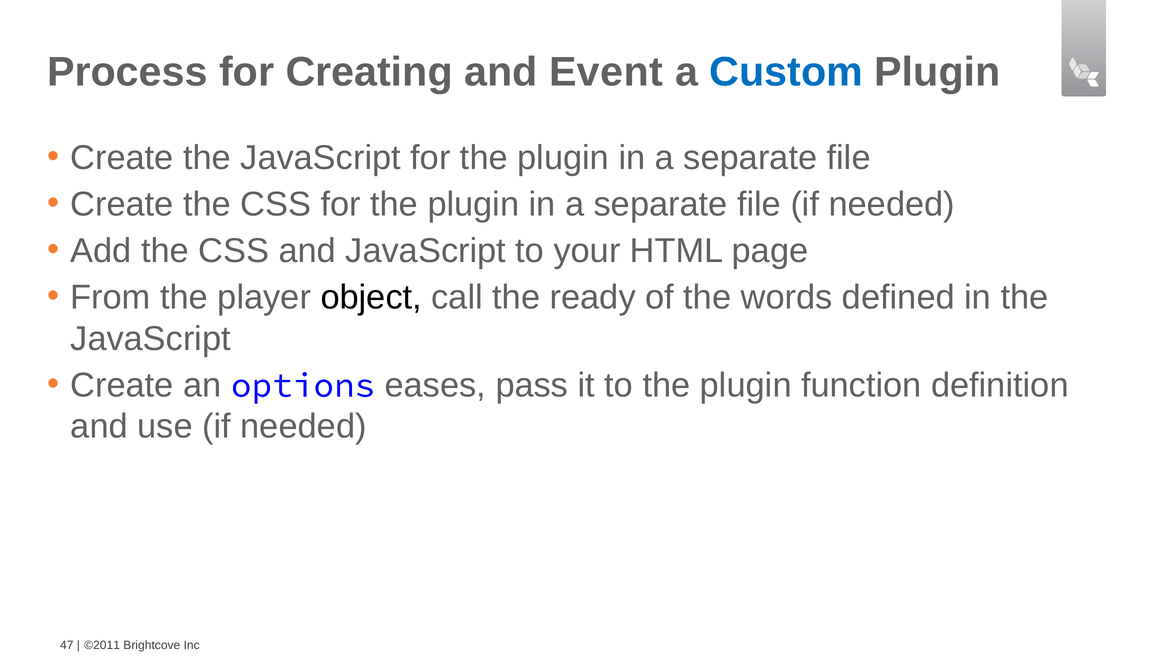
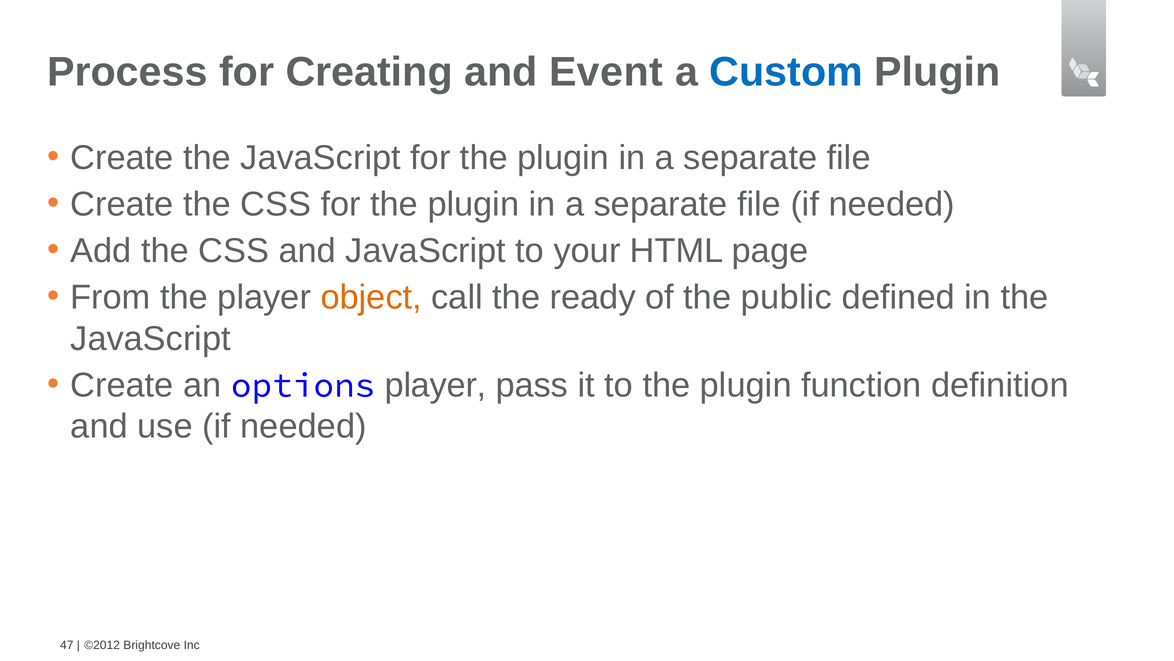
object colour: black -> orange
words: words -> public
options eases: eases -> player
©2011: ©2011 -> ©2012
